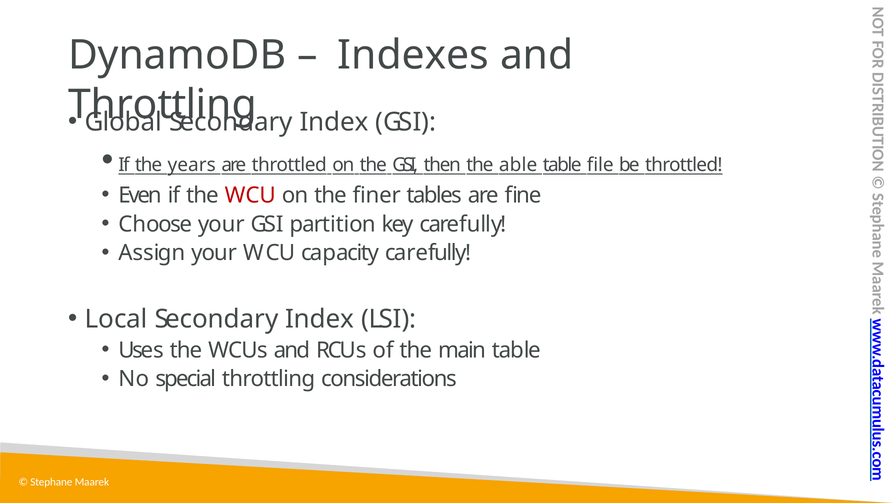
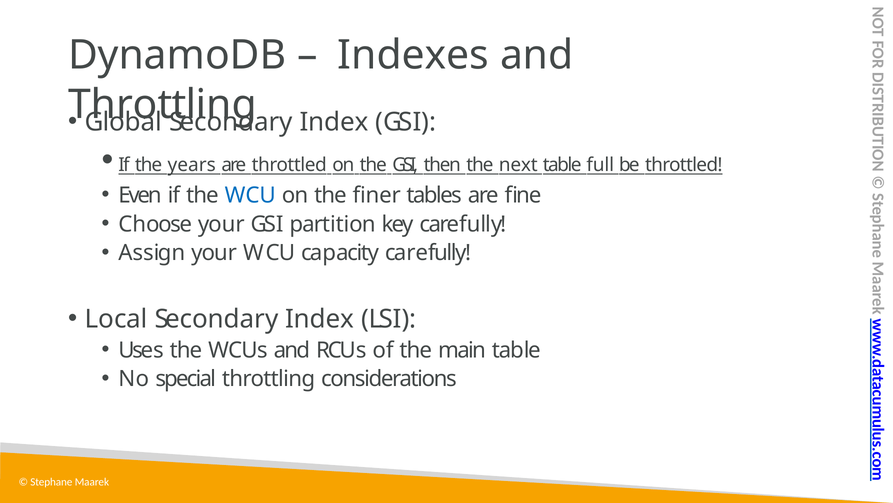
able: able -> next
file: file -> full
WCU at (250, 195) colour: red -> blue
